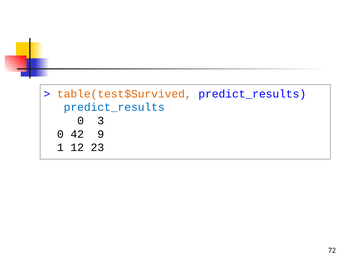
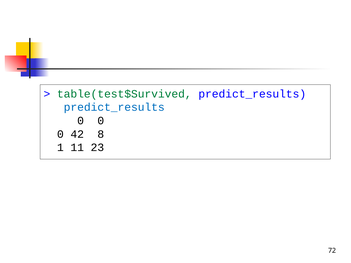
table(test$Survived colour: orange -> green
3 at (101, 121): 3 -> 0
9: 9 -> 8
12: 12 -> 11
